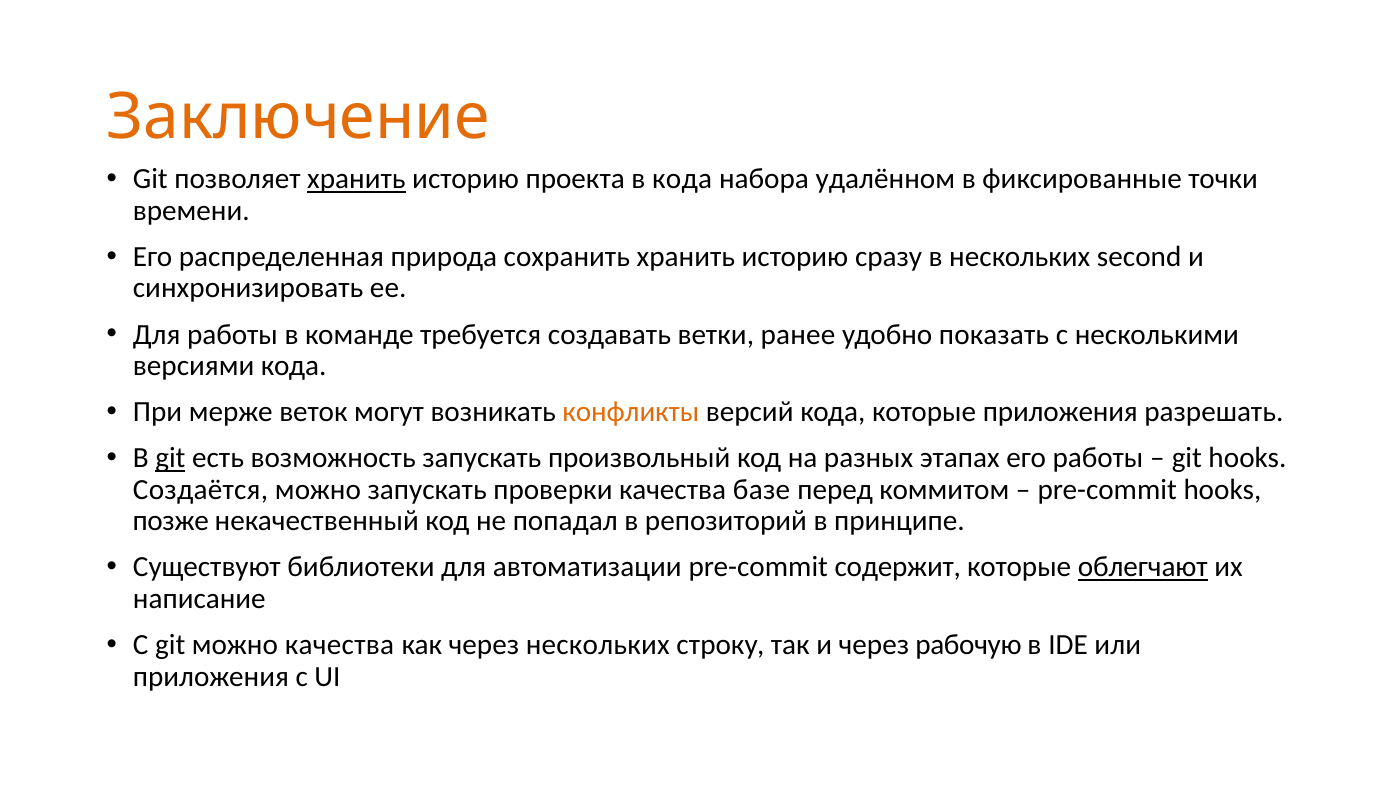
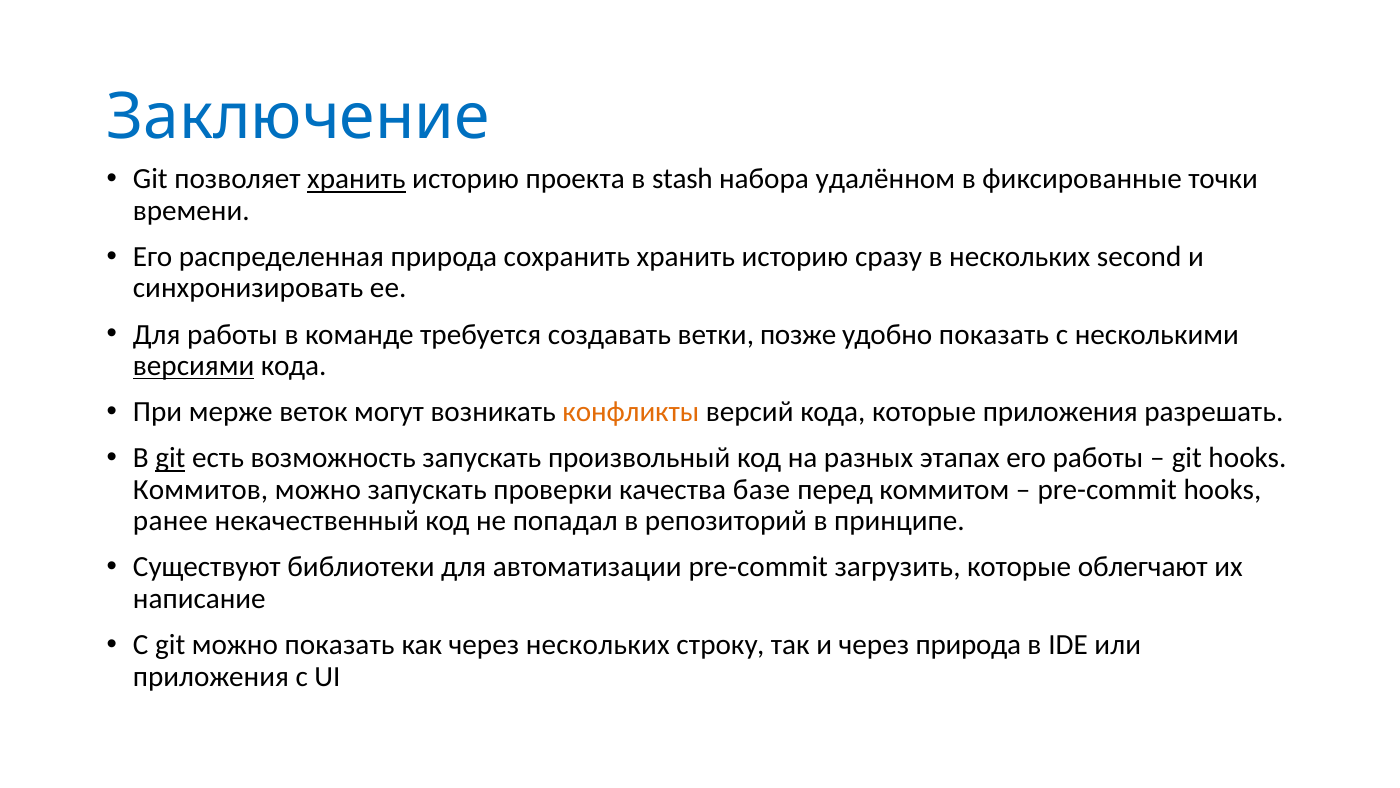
Заключение colour: orange -> blue
в кода: кода -> stash
ранее: ранее -> позже
версиями underline: none -> present
Создаётся: Создаётся -> Коммитов
позже: позже -> ранее
содержит: содержит -> загрузить
облегчают underline: present -> none
можно качества: качества -> показать
через рабочую: рабочую -> природа
